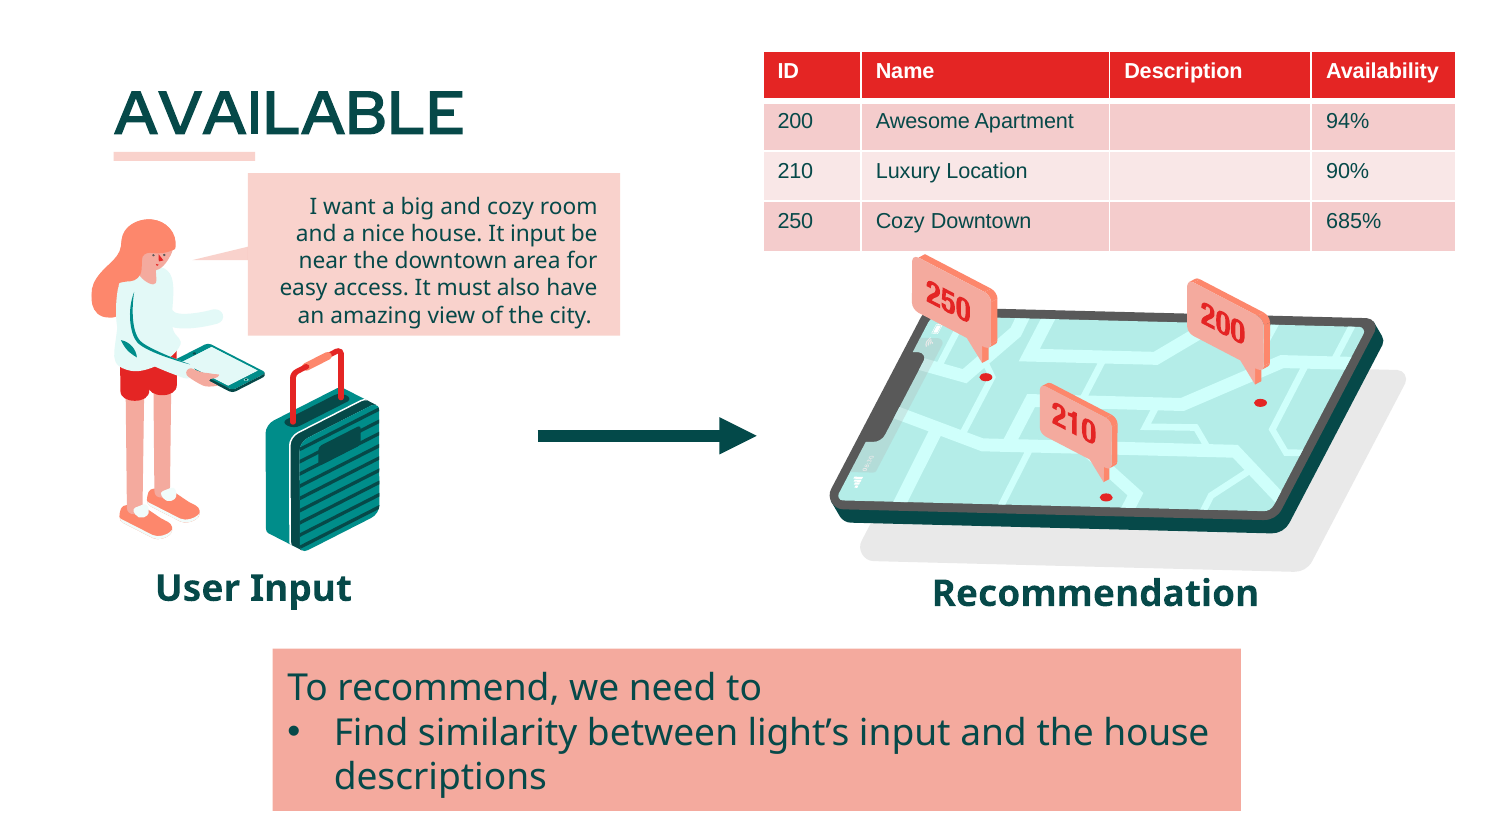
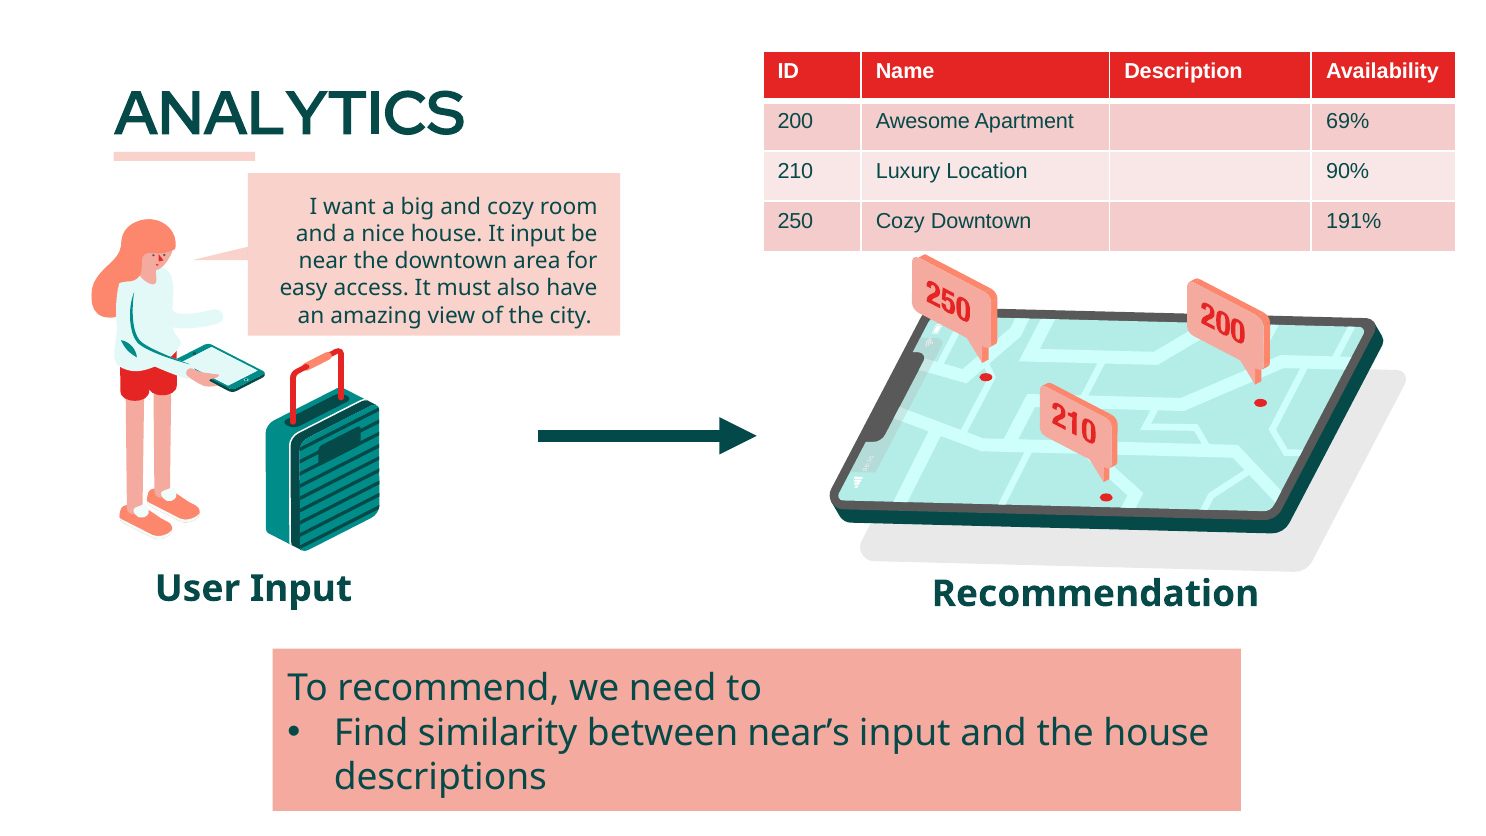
AVAILABLE: AVAILABLE -> ANALYTICS
94%: 94% -> 69%
685%: 685% -> 191%
light’s: light’s -> near’s
